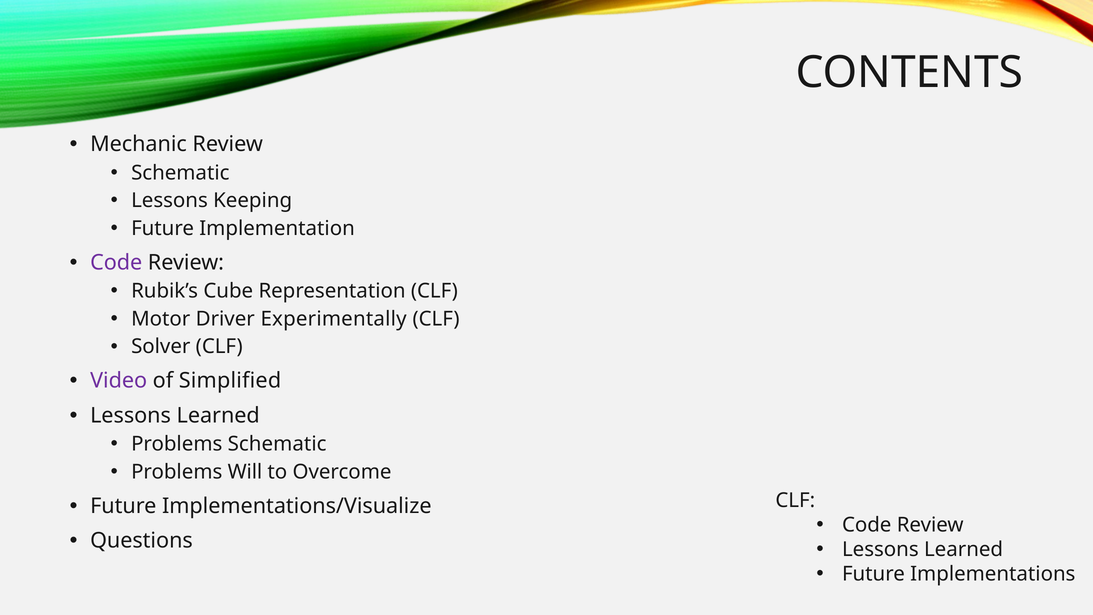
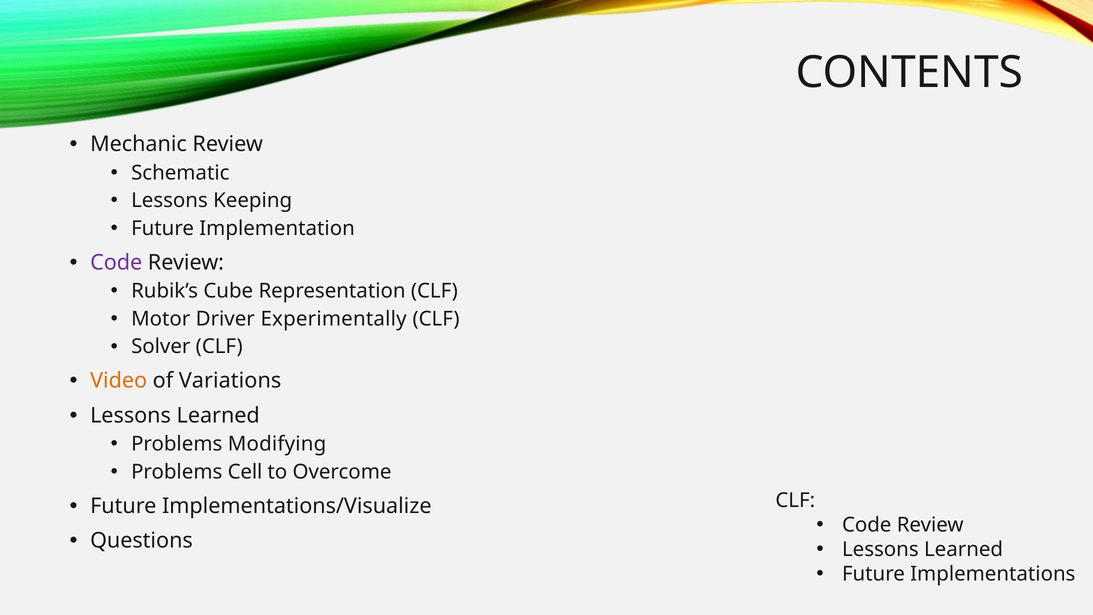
Video colour: purple -> orange
Simplified: Simplified -> Variations
Problems Schematic: Schematic -> Modifying
Will: Will -> Cell
